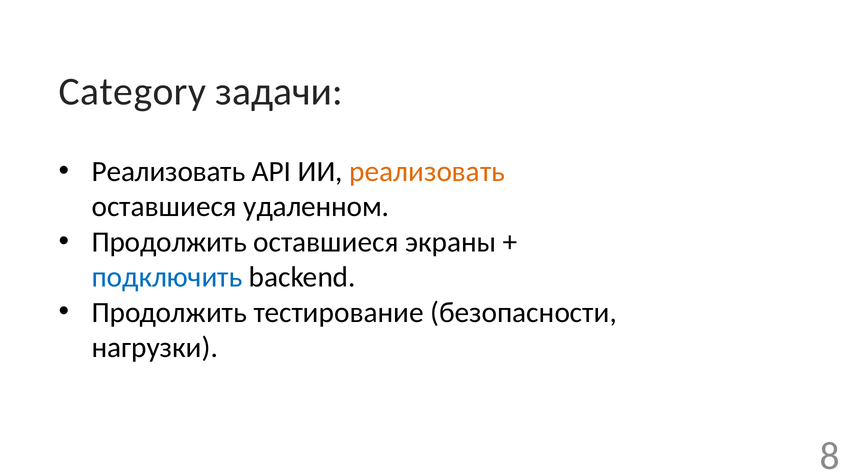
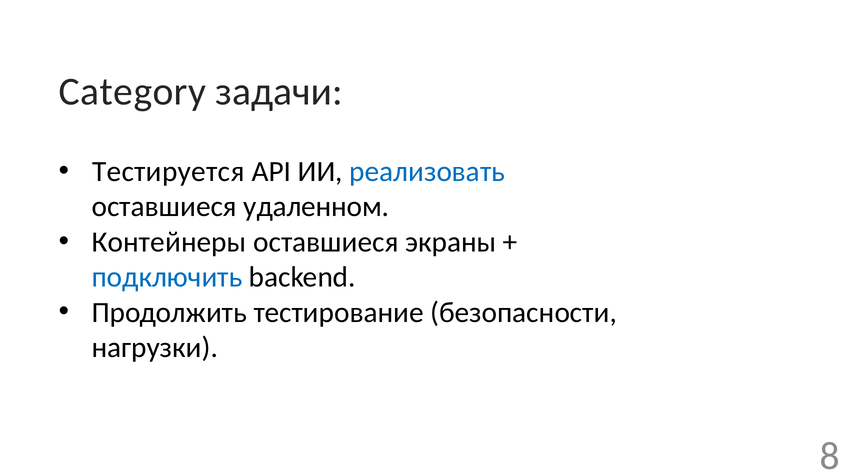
Реализовать at (169, 172): Реализовать -> Тестируется
реализовать at (427, 172) colour: orange -> blue
Продолжить at (169, 242): Продолжить -> Контейнеры
